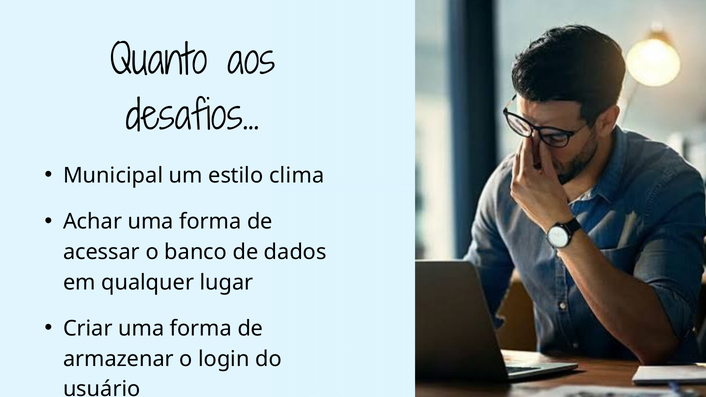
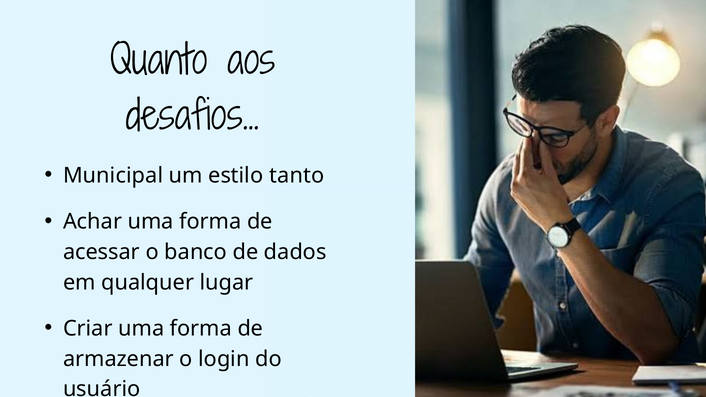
clima: clima -> tanto
